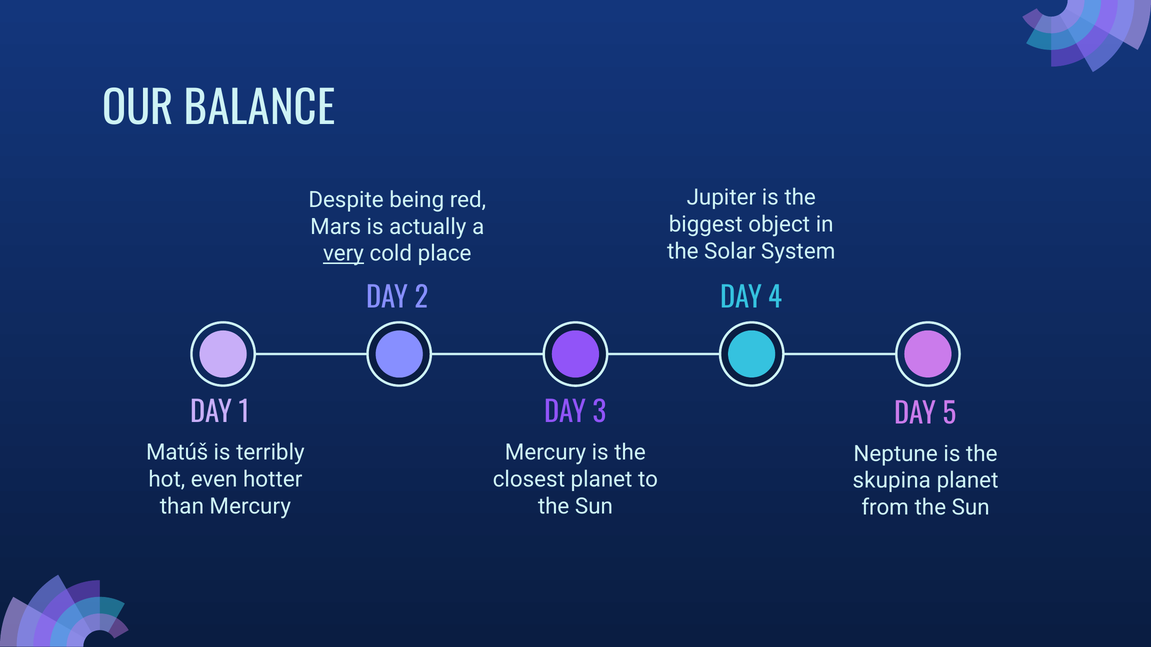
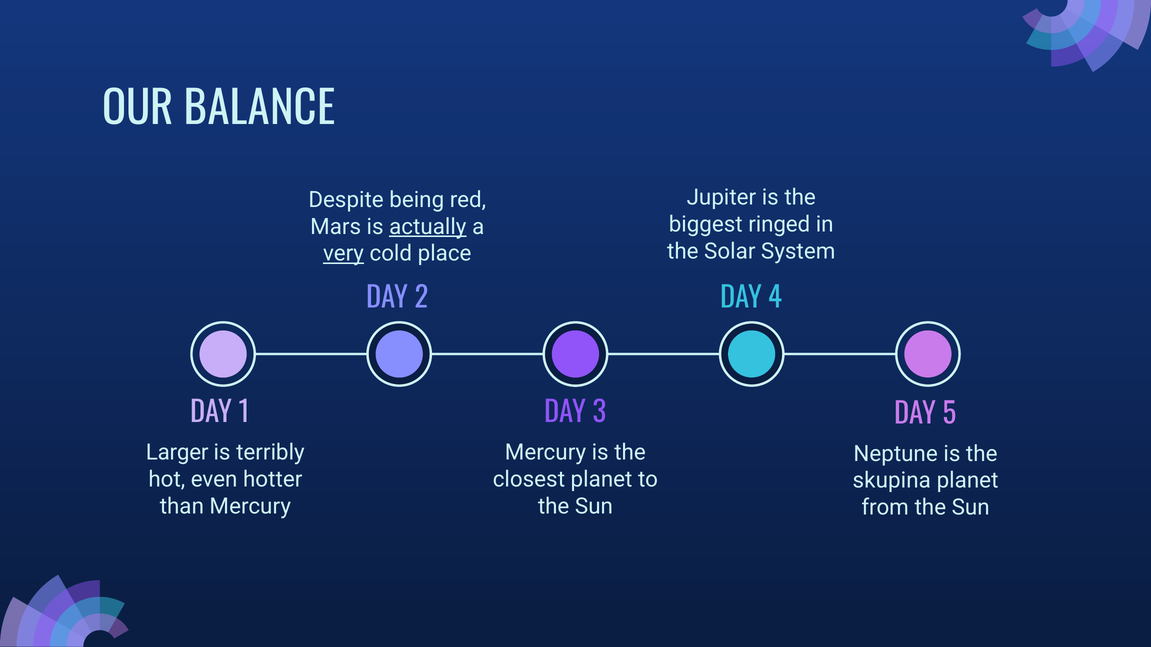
object: object -> ringed
actually underline: none -> present
Matúš: Matúš -> Larger
